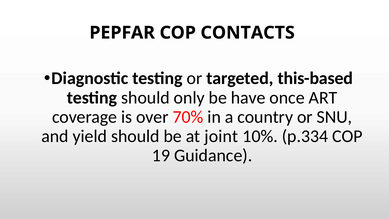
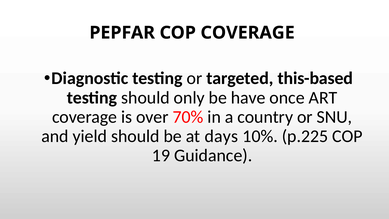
COP CONTACTS: CONTACTS -> COVERAGE
joint: joint -> days
p.334: p.334 -> p.225
